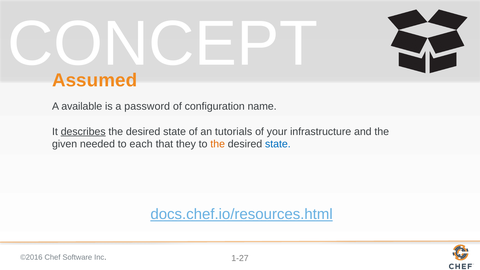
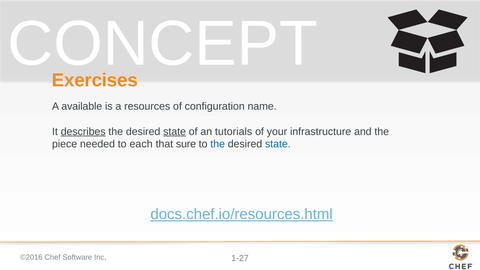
Assumed: Assumed -> Exercises
password: password -> resources
state at (175, 132) underline: none -> present
given: given -> piece
they: they -> sure
the at (218, 144) colour: orange -> blue
